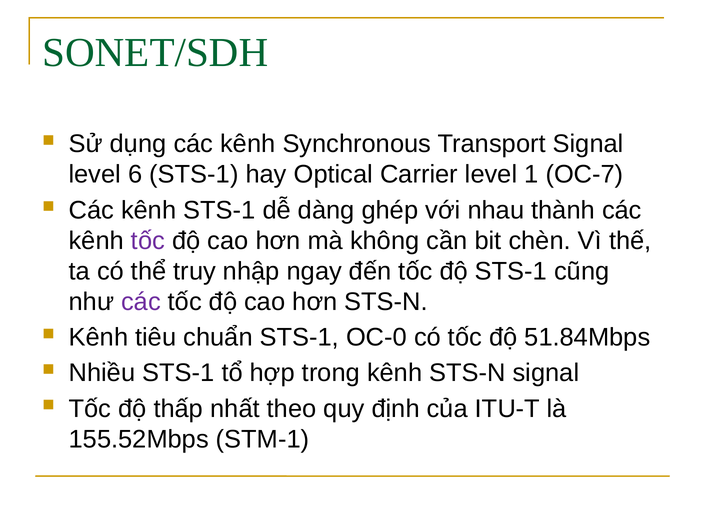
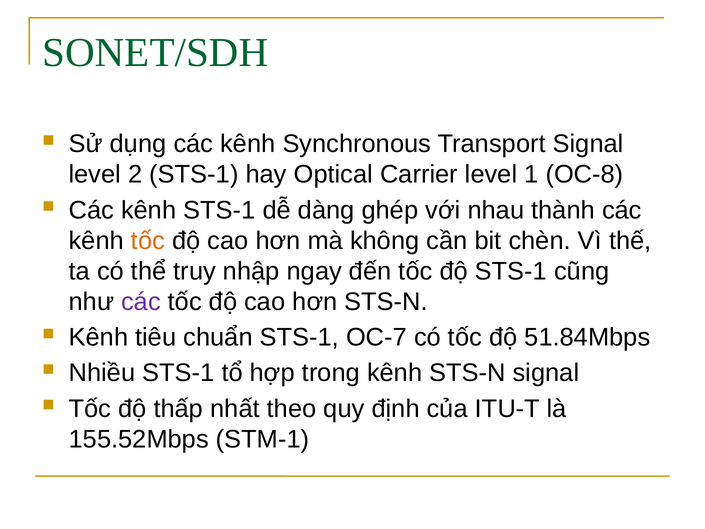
6: 6 -> 2
OC-7: OC-7 -> OC-8
tốc at (148, 241) colour: purple -> orange
OC-0: OC-0 -> OC-7
